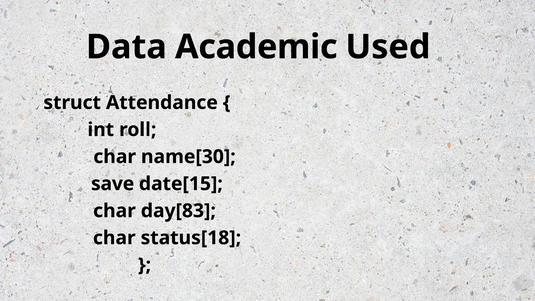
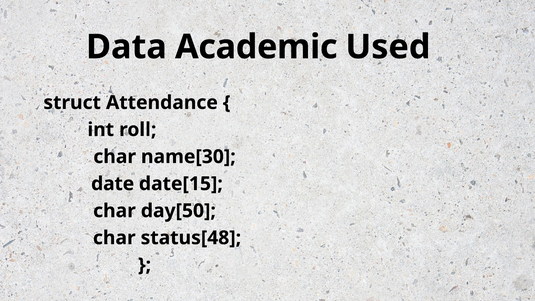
save: save -> date
day[83: day[83 -> day[50
status[18: status[18 -> status[48
